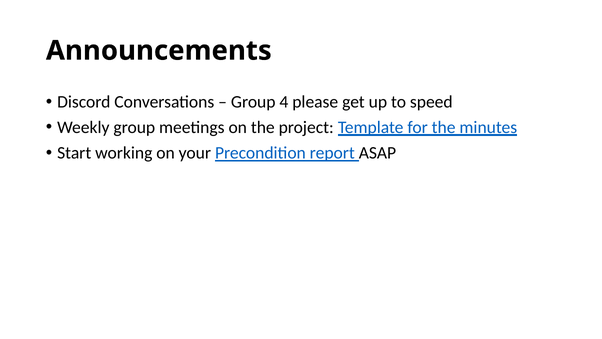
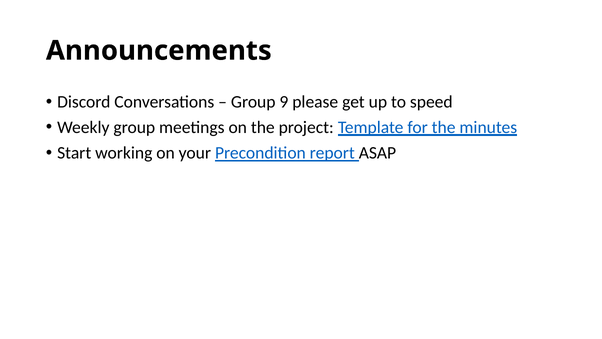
4: 4 -> 9
